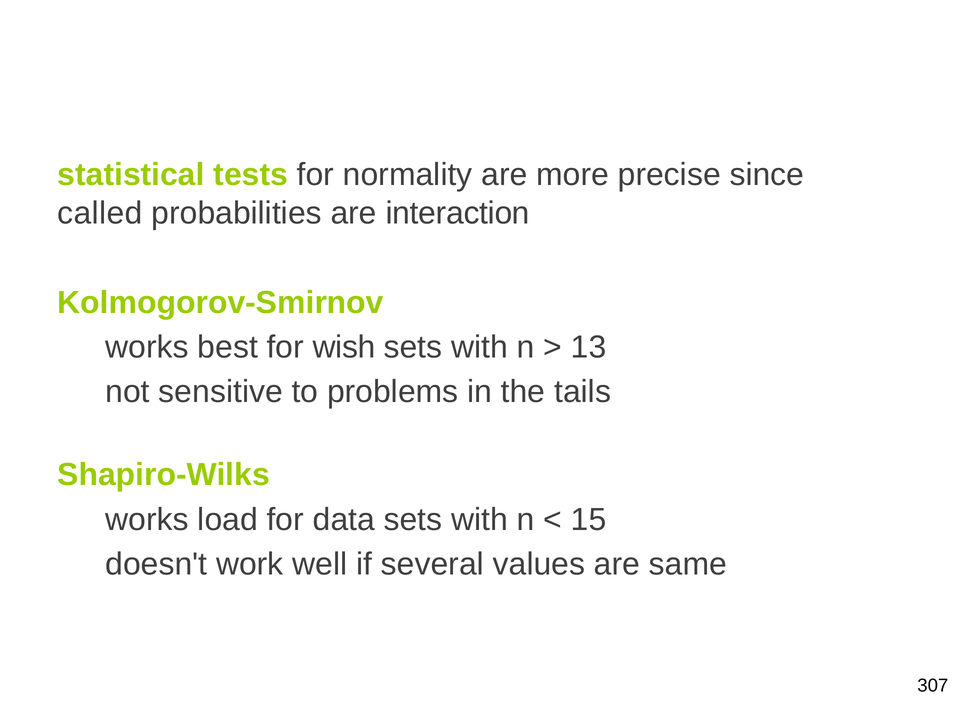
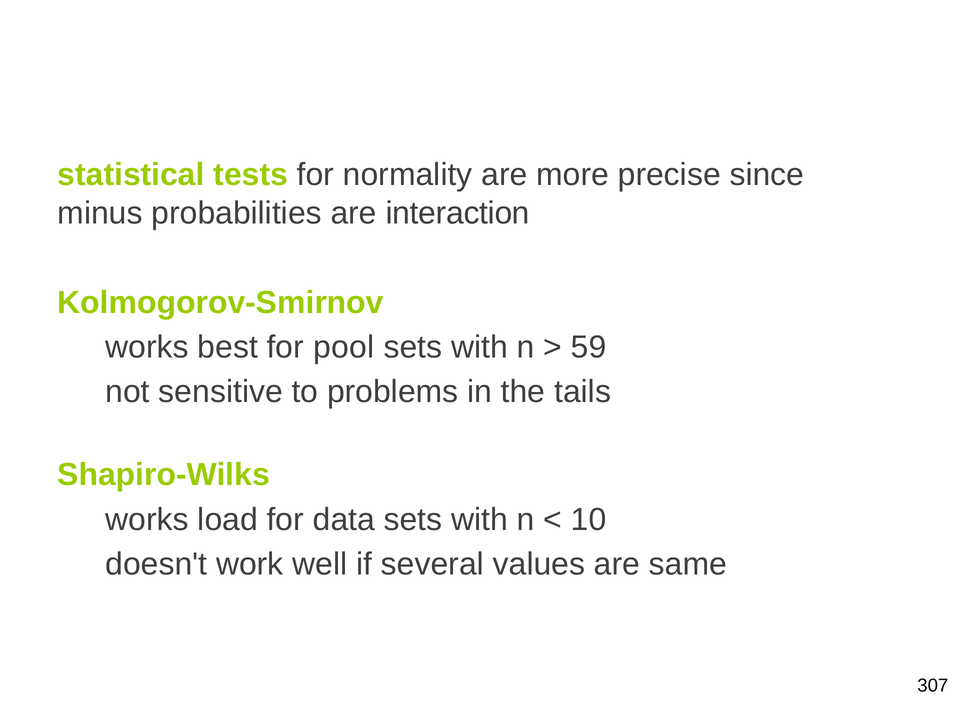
called: called -> minus
wish: wish -> pool
13: 13 -> 59
15: 15 -> 10
